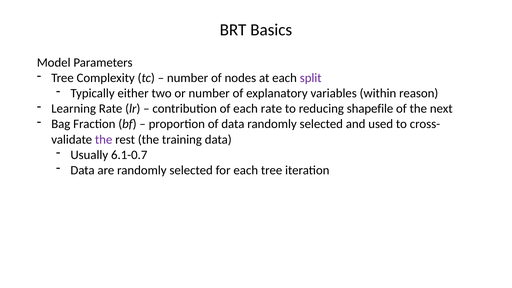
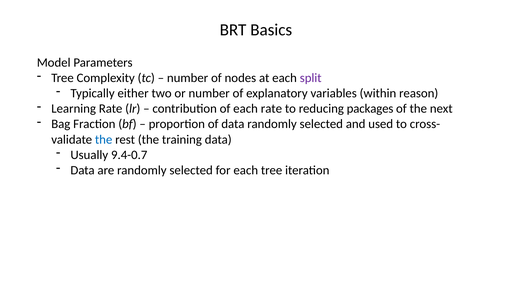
shapefile: shapefile -> packages
the at (104, 139) colour: purple -> blue
6.1-0.7: 6.1-0.7 -> 9.4-0.7
